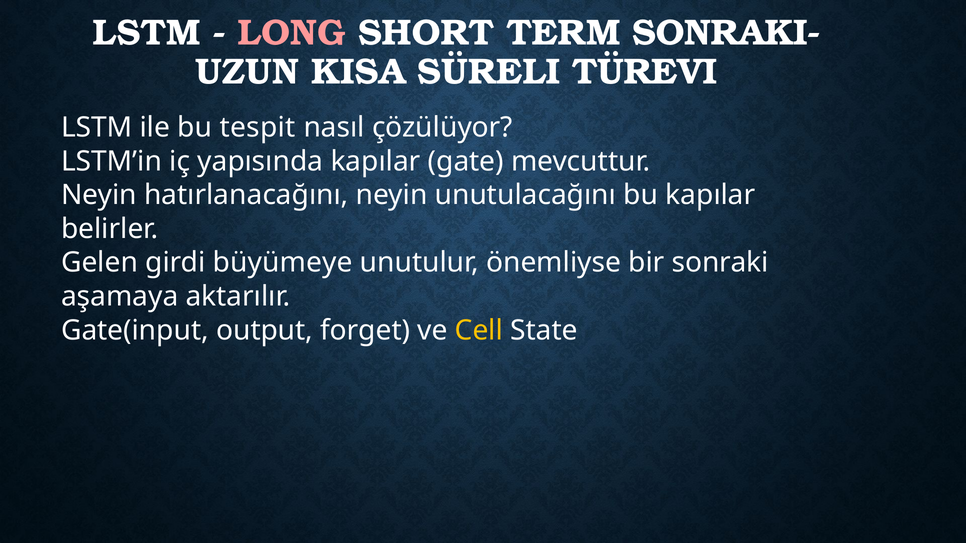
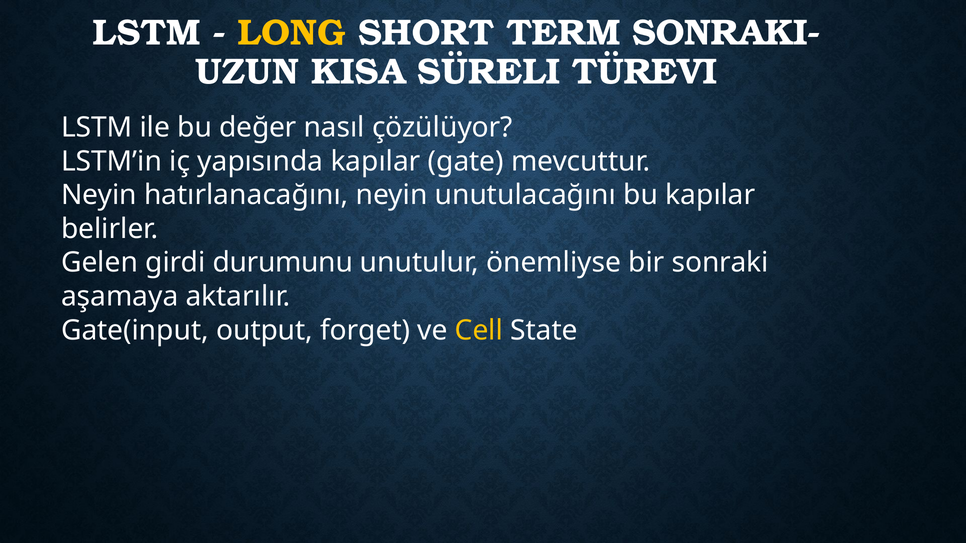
LONG colour: pink -> yellow
tespit: tespit -> değer
büyümeye: büyümeye -> durumunu
